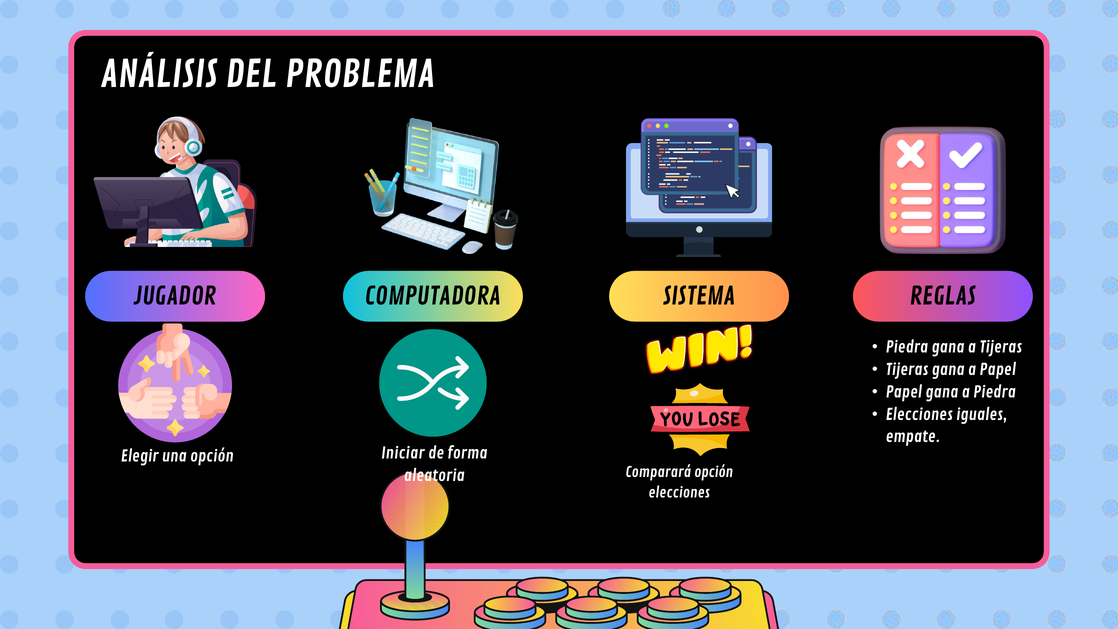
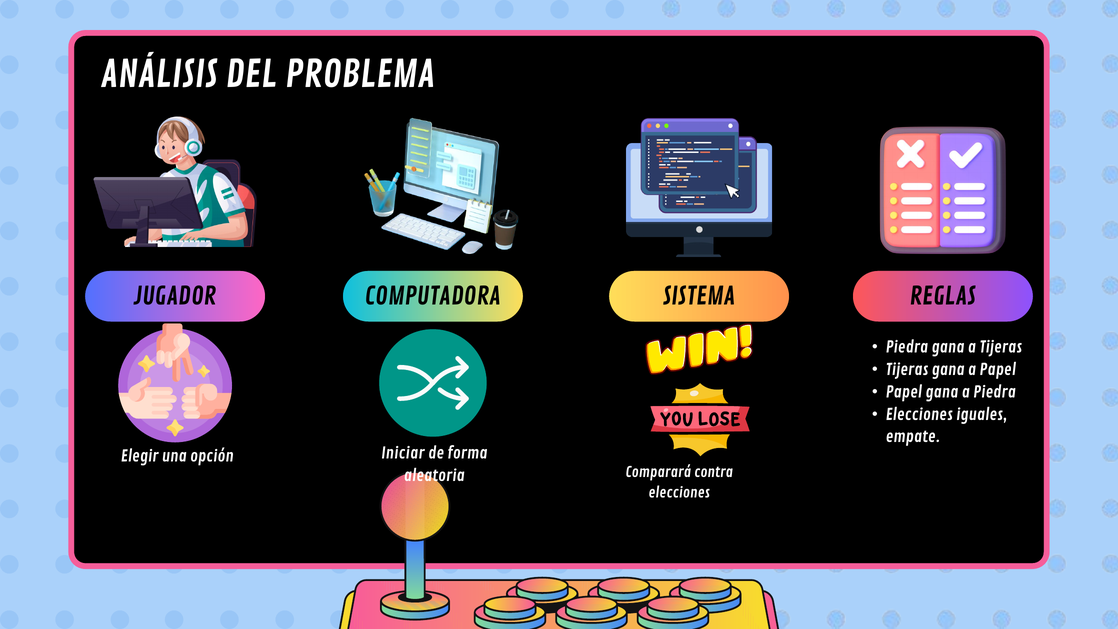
Comparará opción: opción -> contra
